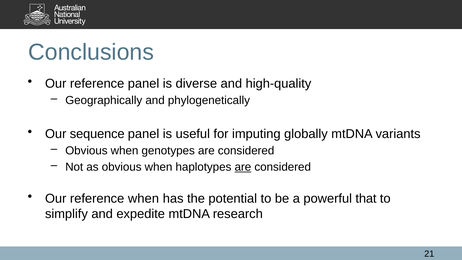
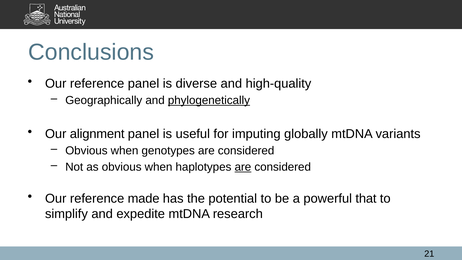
phylogenetically underline: none -> present
sequence: sequence -> alignment
reference when: when -> made
